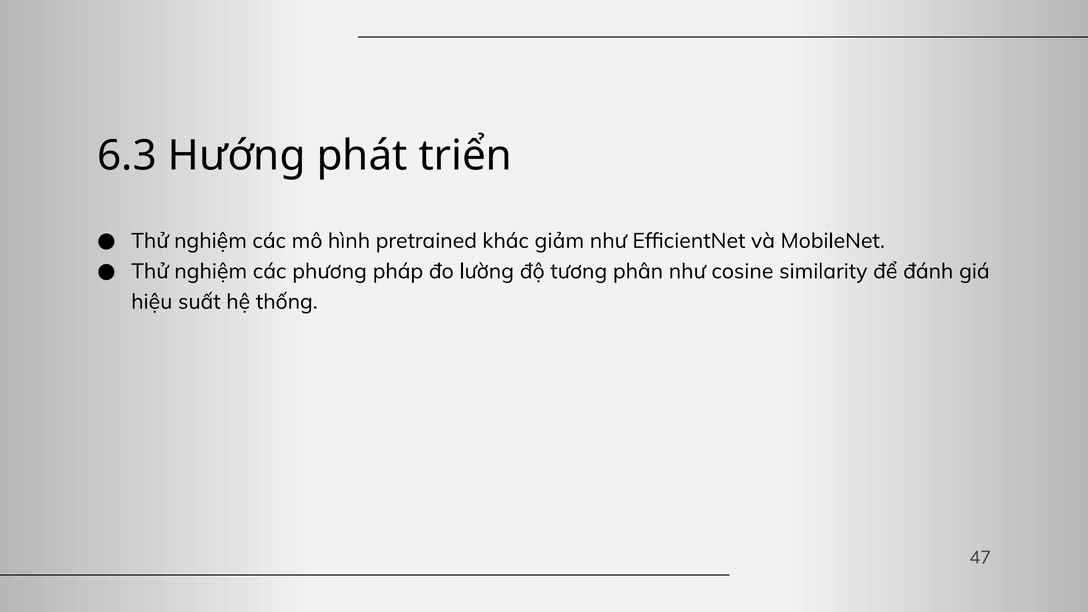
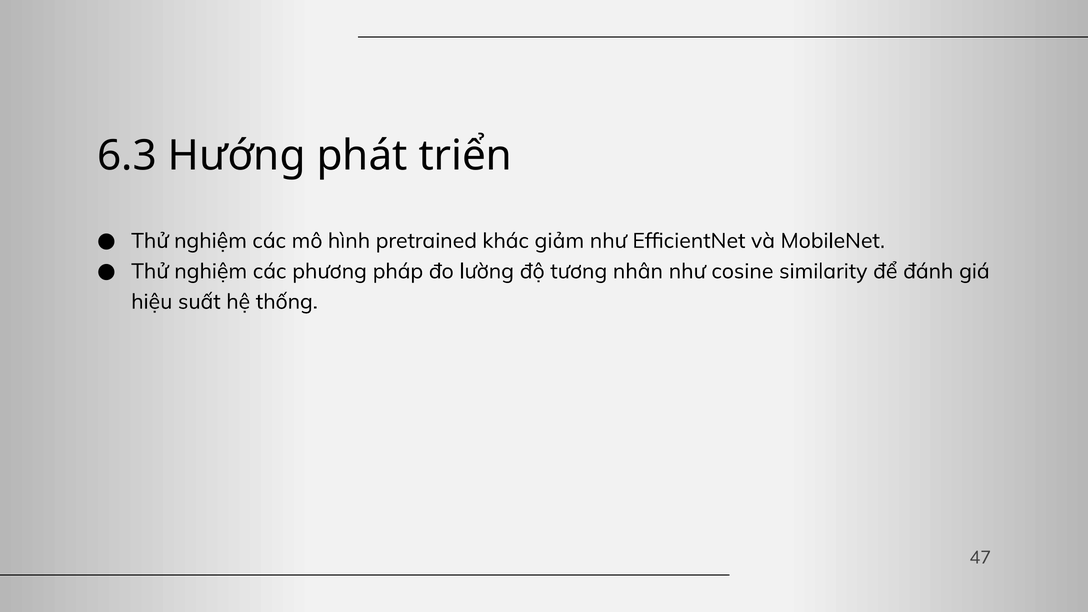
phân: phân -> nhân
